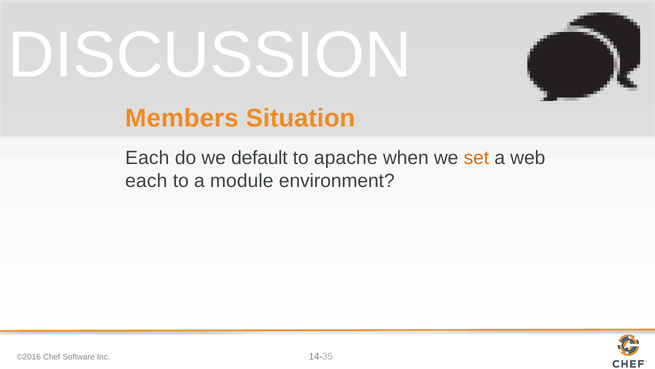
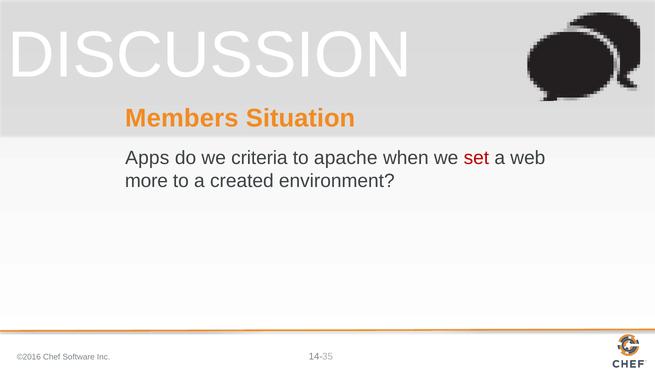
Each at (147, 158): Each -> Apps
default: default -> criteria
set colour: orange -> red
each at (146, 181): each -> more
module: module -> created
